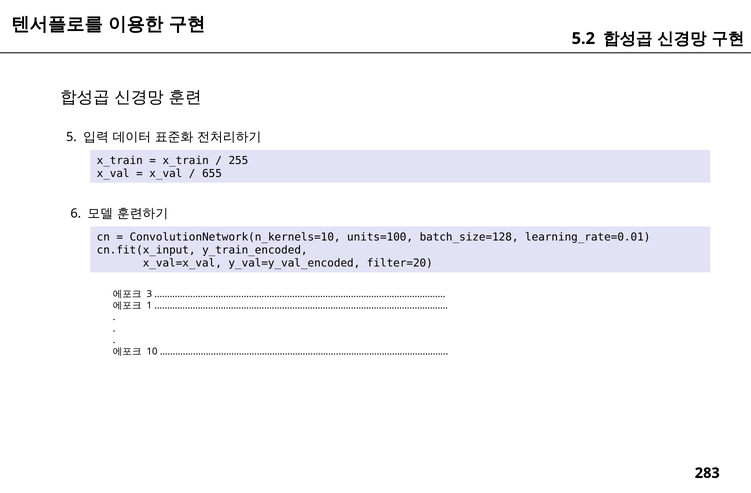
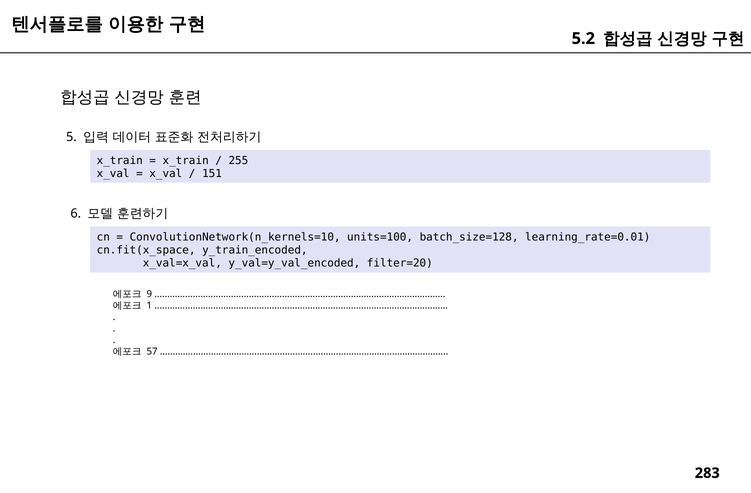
655: 655 -> 151
cn.fit(x_input: cn.fit(x_input -> cn.fit(x_space
3: 3 -> 9
10: 10 -> 57
